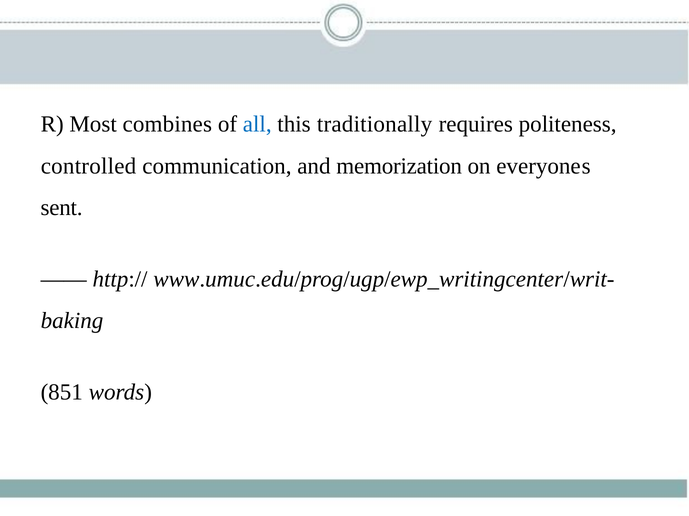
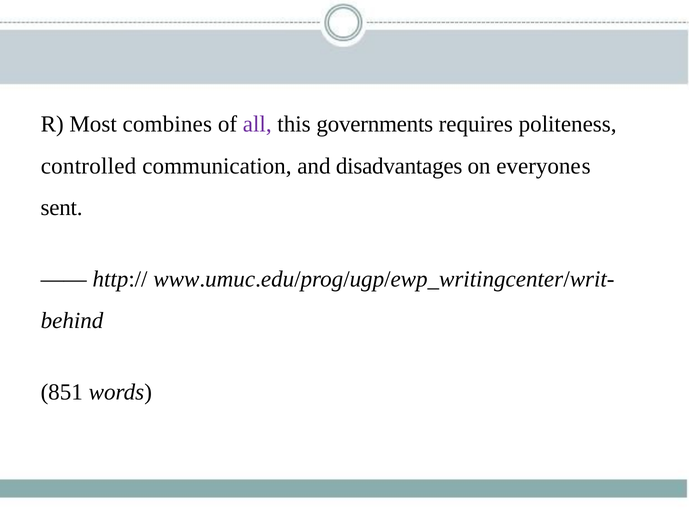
all colour: blue -> purple
traditionally: traditionally -> governments
memorization: memorization -> disadvantages
baking: baking -> behind
